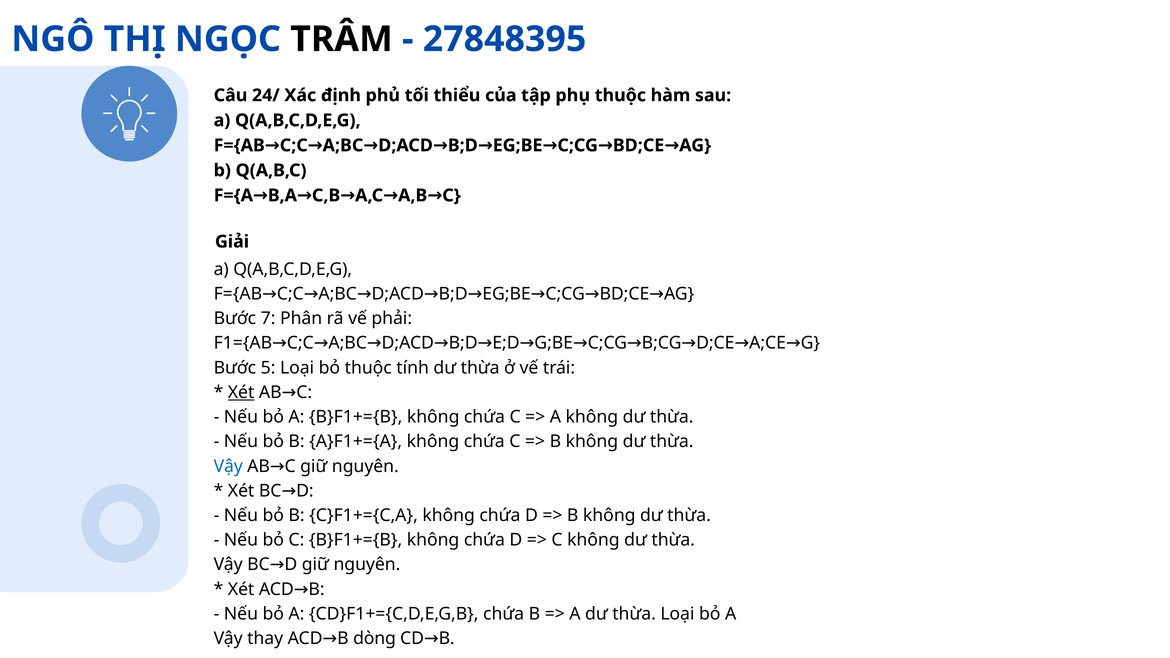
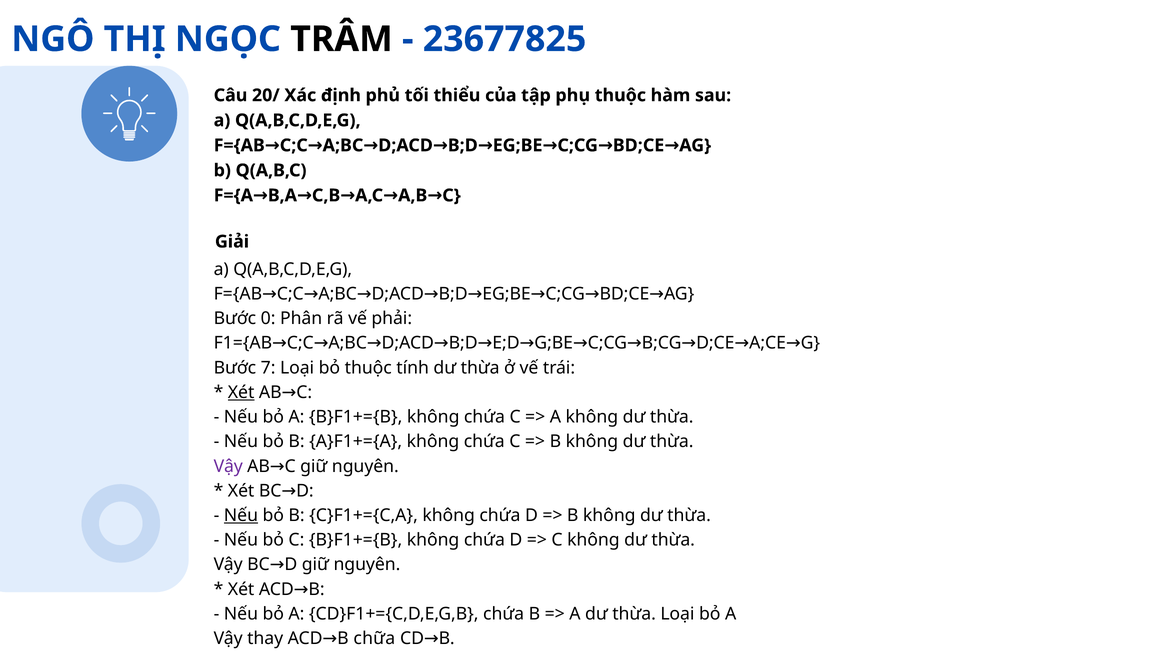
27848395: 27848395 -> 23677825
24/: 24/ -> 20/
7: 7 -> 0
5: 5 -> 7
Vậy at (228, 466) colour: blue -> purple
Nếu at (241, 516) underline: none -> present
dòng: dòng -> chữa
